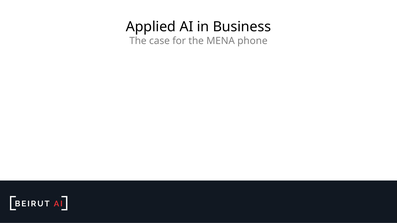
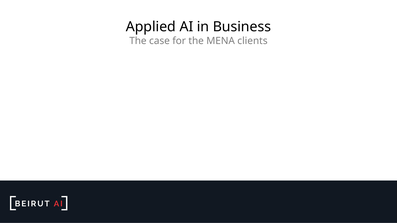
phone: phone -> clients
